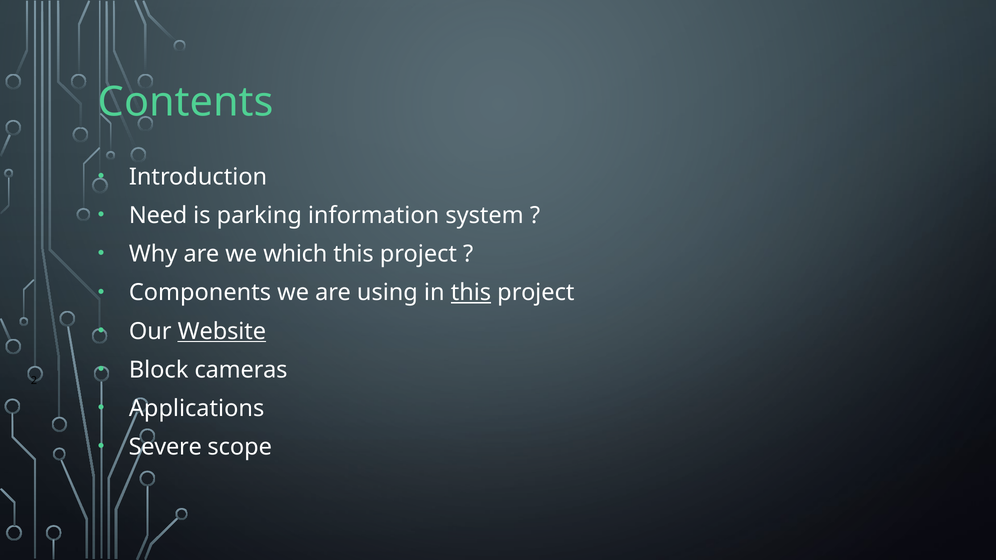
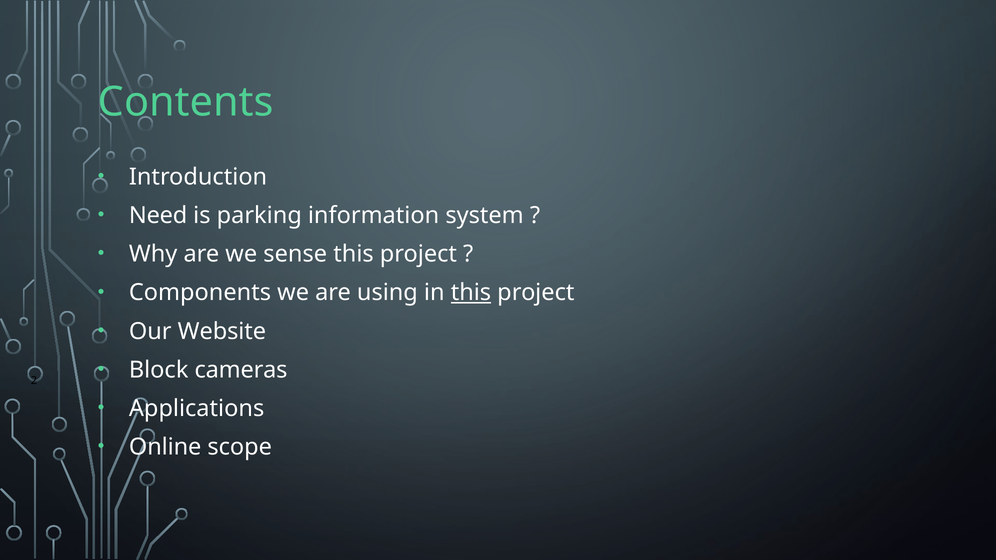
which: which -> sense
Website underline: present -> none
Severe: Severe -> Online
